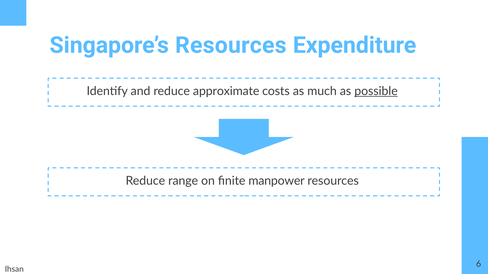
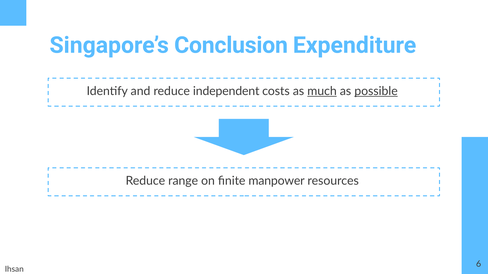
Singapore’s Resources: Resources -> Conclusion
approximate: approximate -> independent
much underline: none -> present
